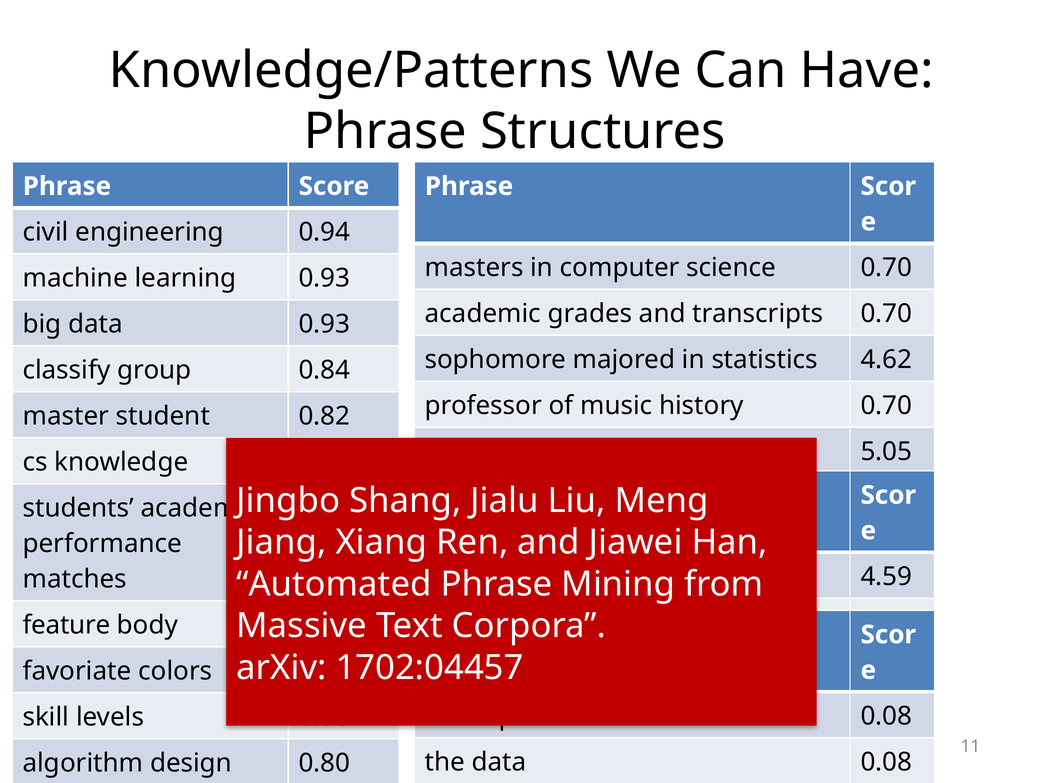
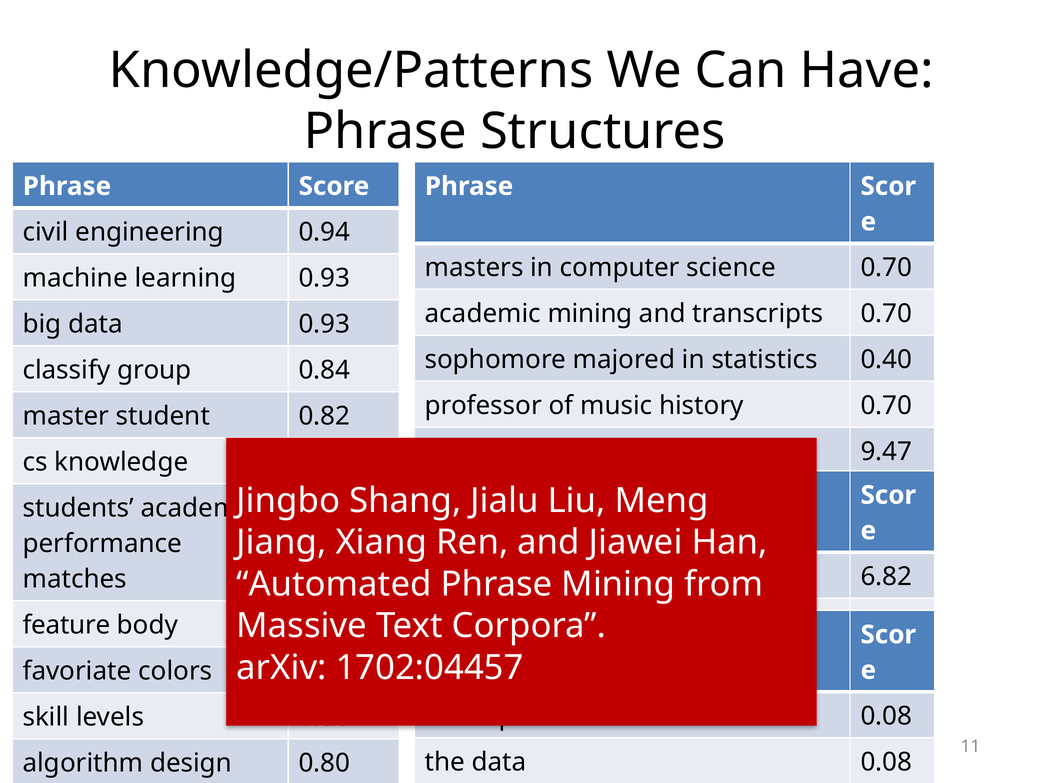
academic grades: grades -> mining
4.62: 4.62 -> 0.40
5.05: 5.05 -> 9.47
4.59: 4.59 -> 6.82
